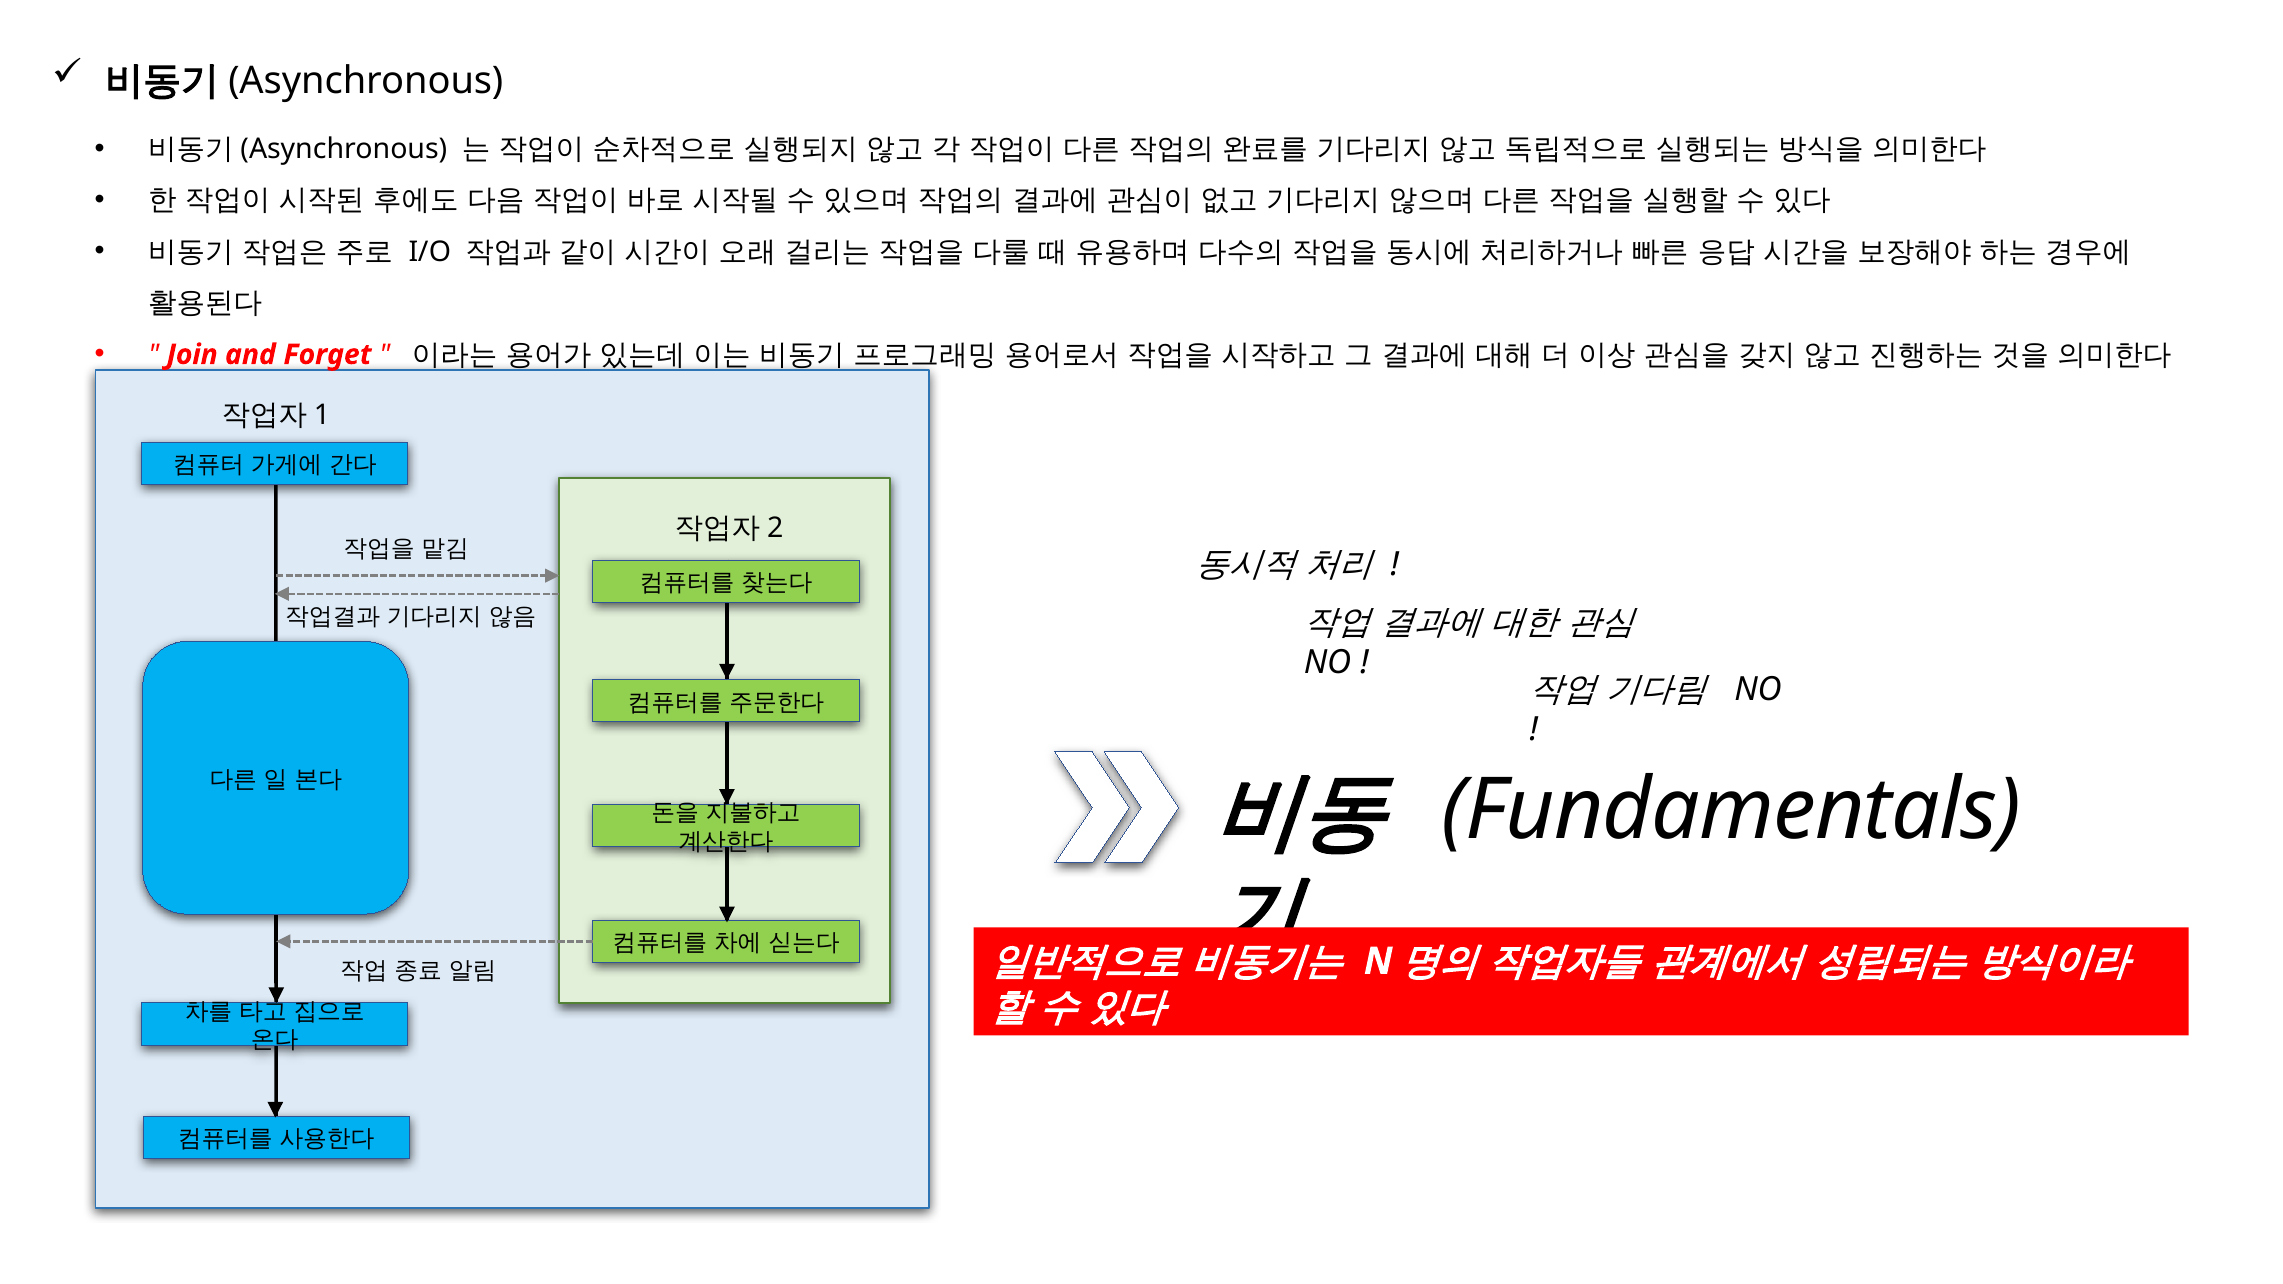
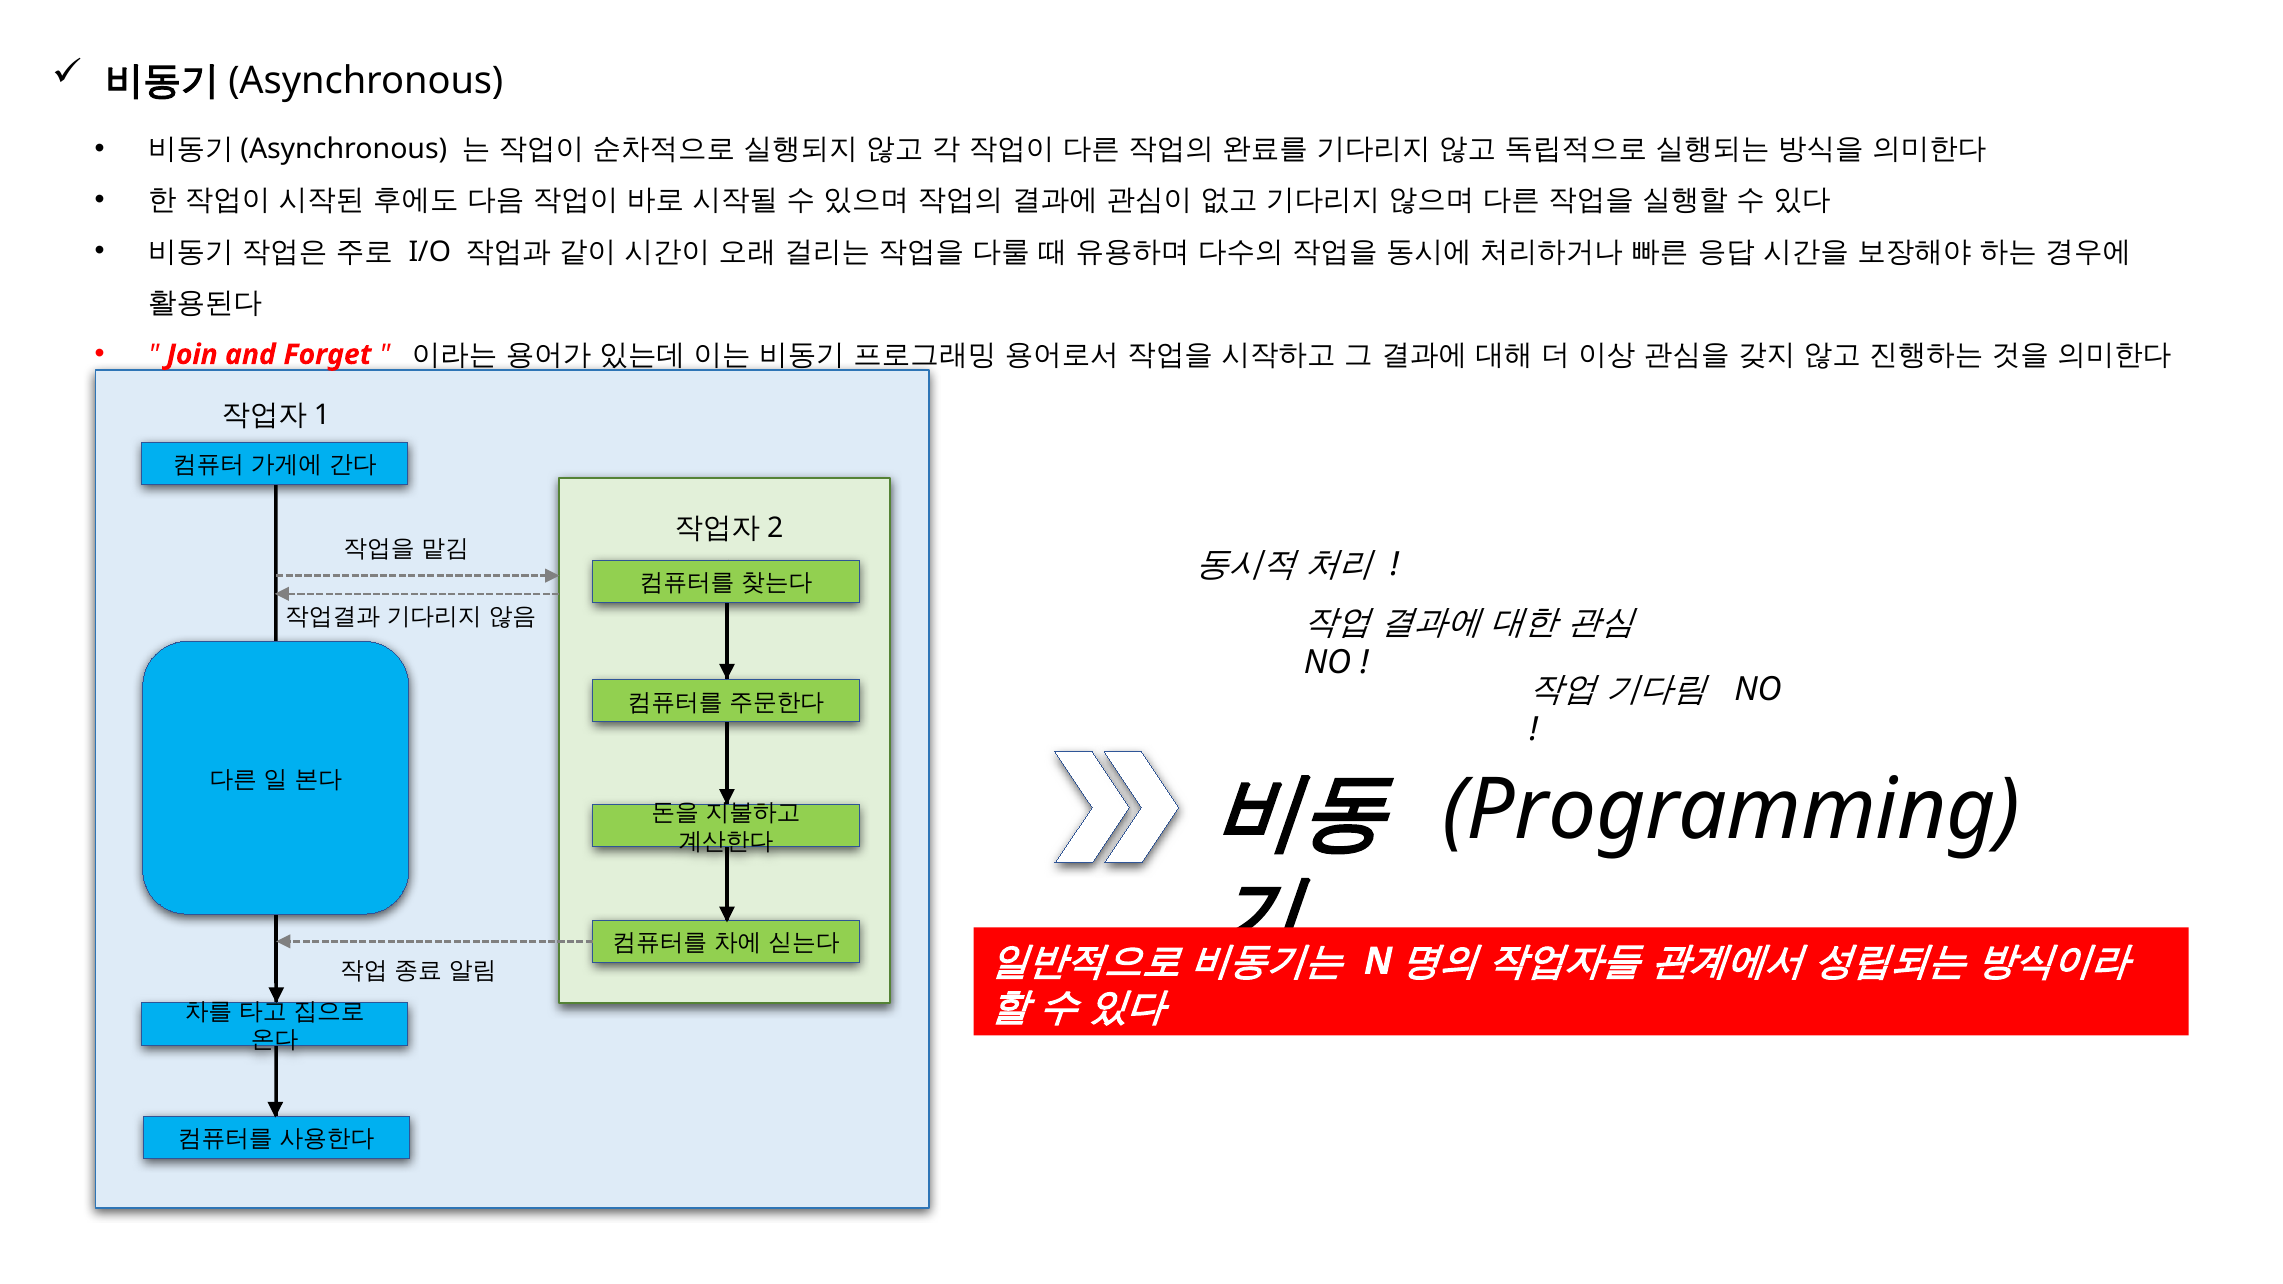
Fundamentals: Fundamentals -> Programming
